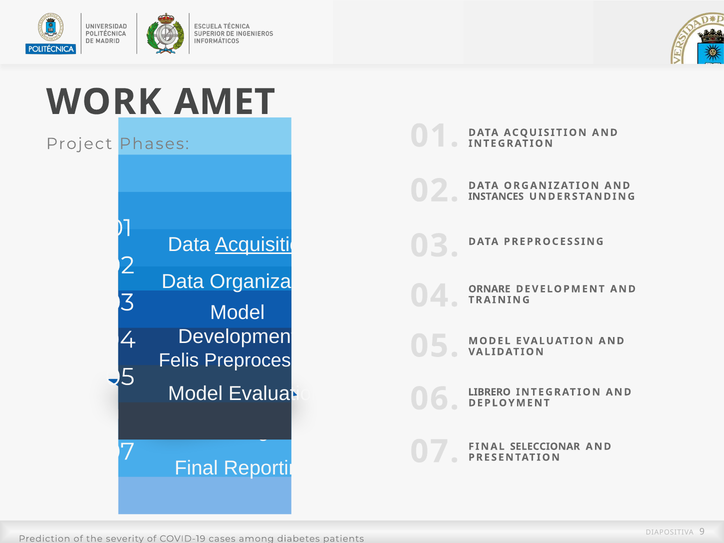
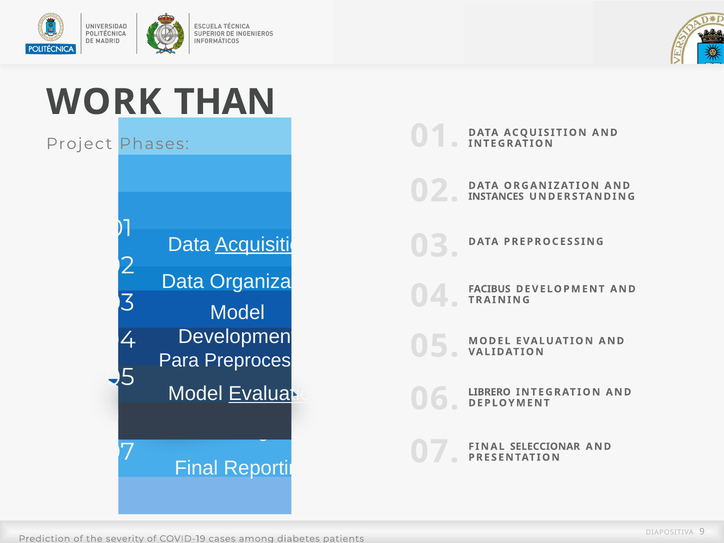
AMET: AMET -> THAN
ORNARE: ORNARE -> FACIBUS
Felis: Felis -> Para
Evaluation at (275, 394) underline: none -> present
